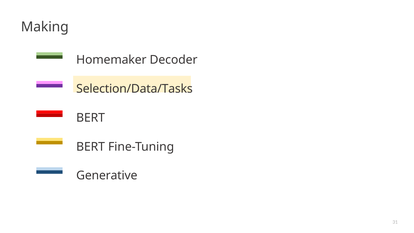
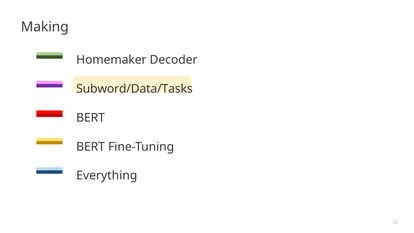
Selection/Data/Tasks: Selection/Data/Tasks -> Subword/Data/Tasks
Generative: Generative -> Everything
